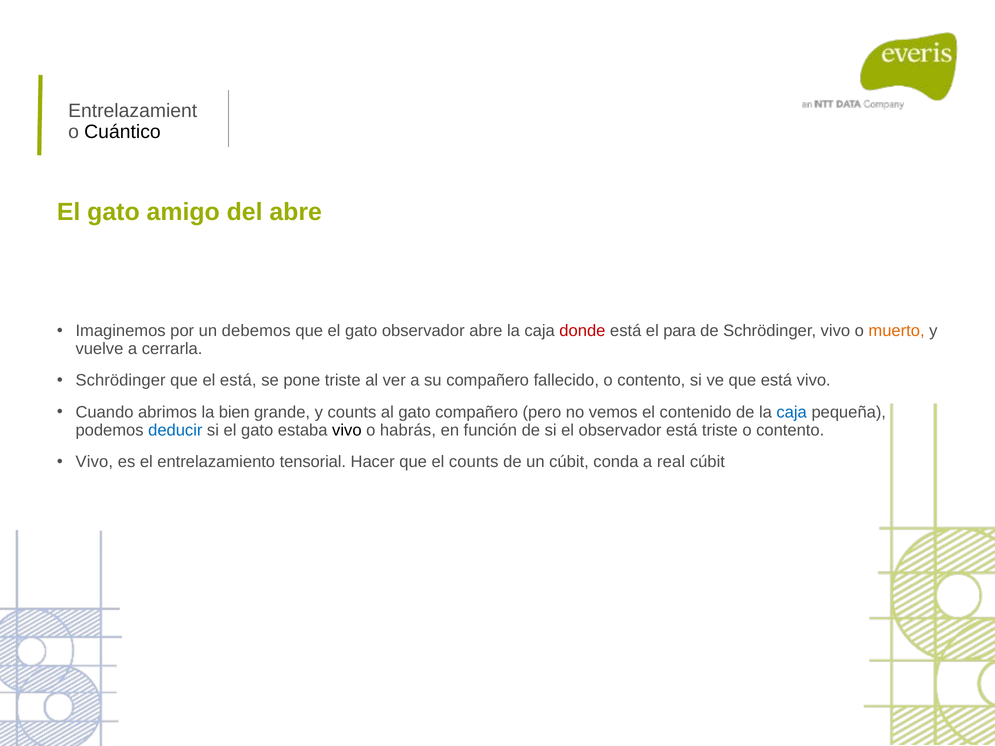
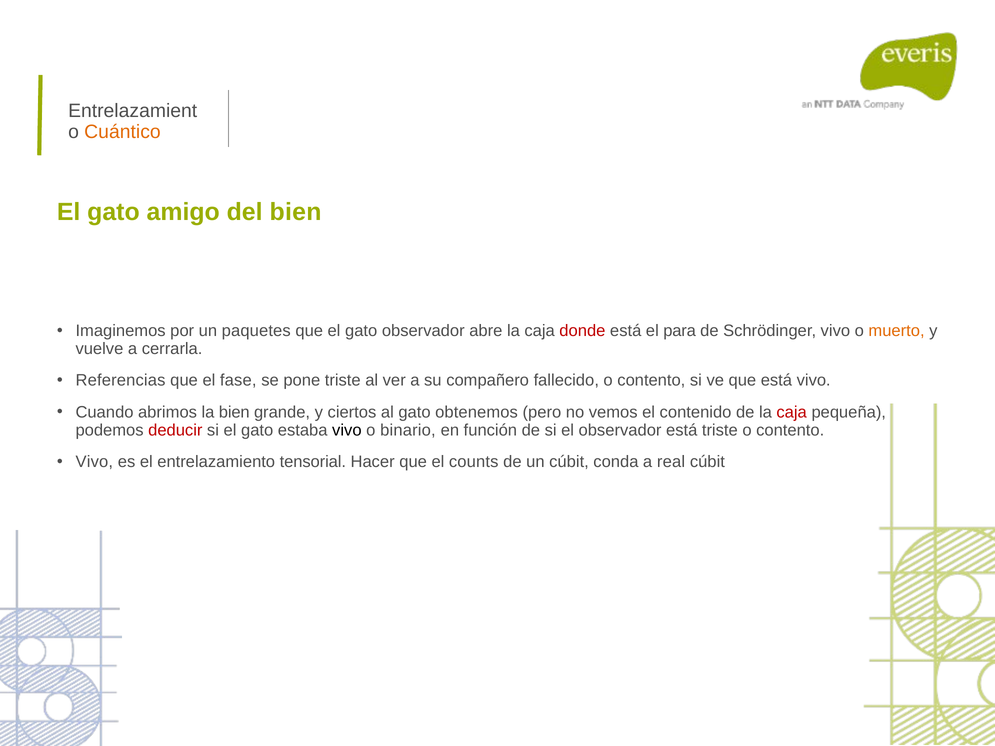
Cuántico colour: black -> orange
del abre: abre -> bien
debemos: debemos -> paquetes
Schrödinger at (121, 381): Schrödinger -> Referencias
el está: está -> fase
y counts: counts -> ciertos
gato compañero: compañero -> obtenemos
caja at (792, 412) colour: blue -> red
deducir colour: blue -> red
habrás: habrás -> binario
